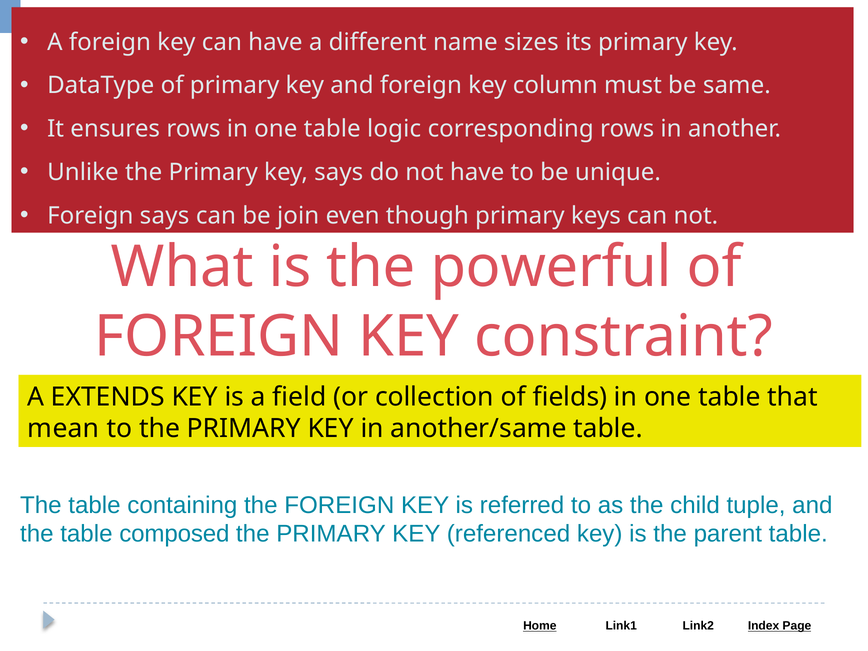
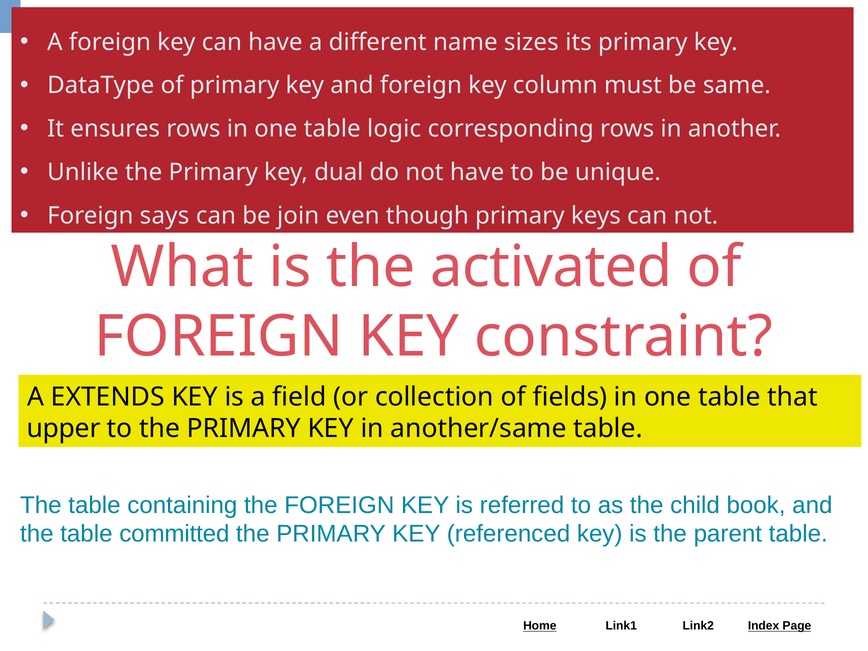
key says: says -> dual
powerful: powerful -> activated
mean: mean -> upper
tuple: tuple -> book
composed: composed -> committed
